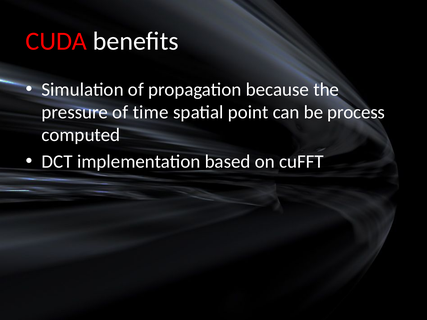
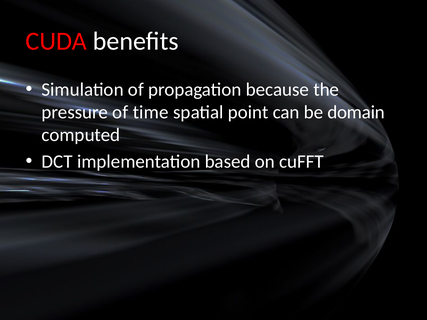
process: process -> domain
